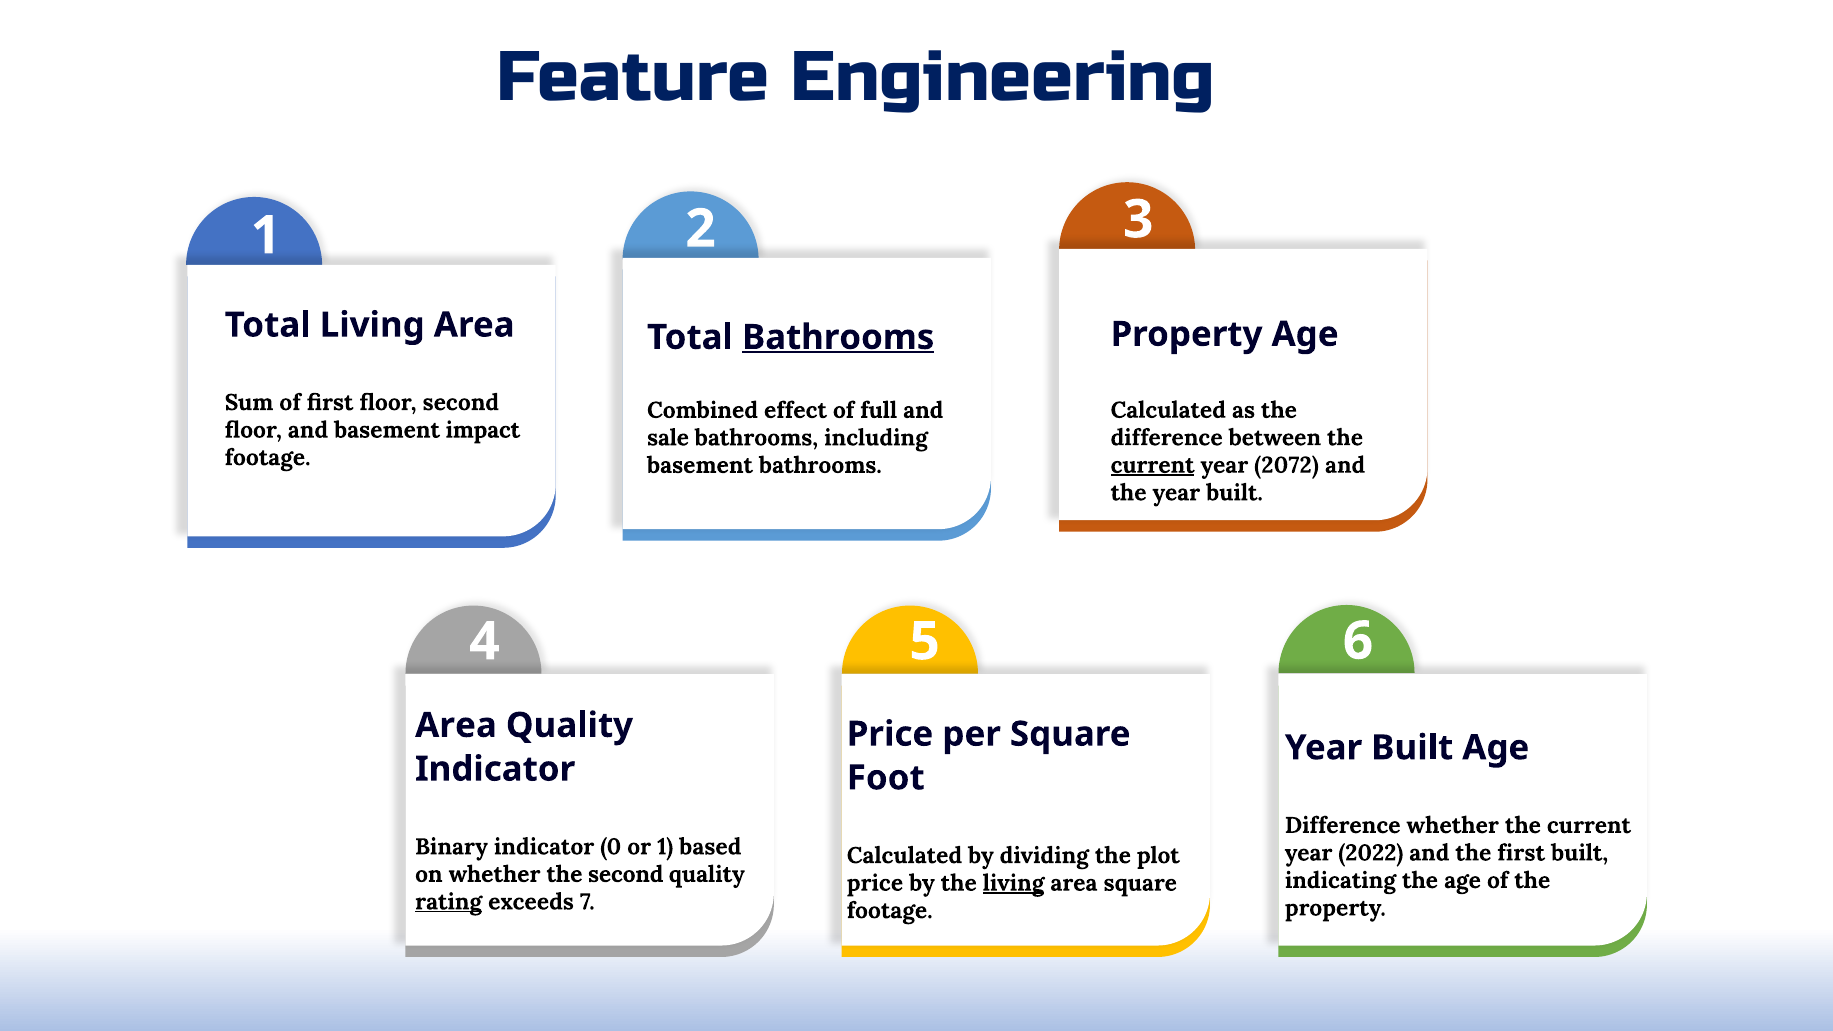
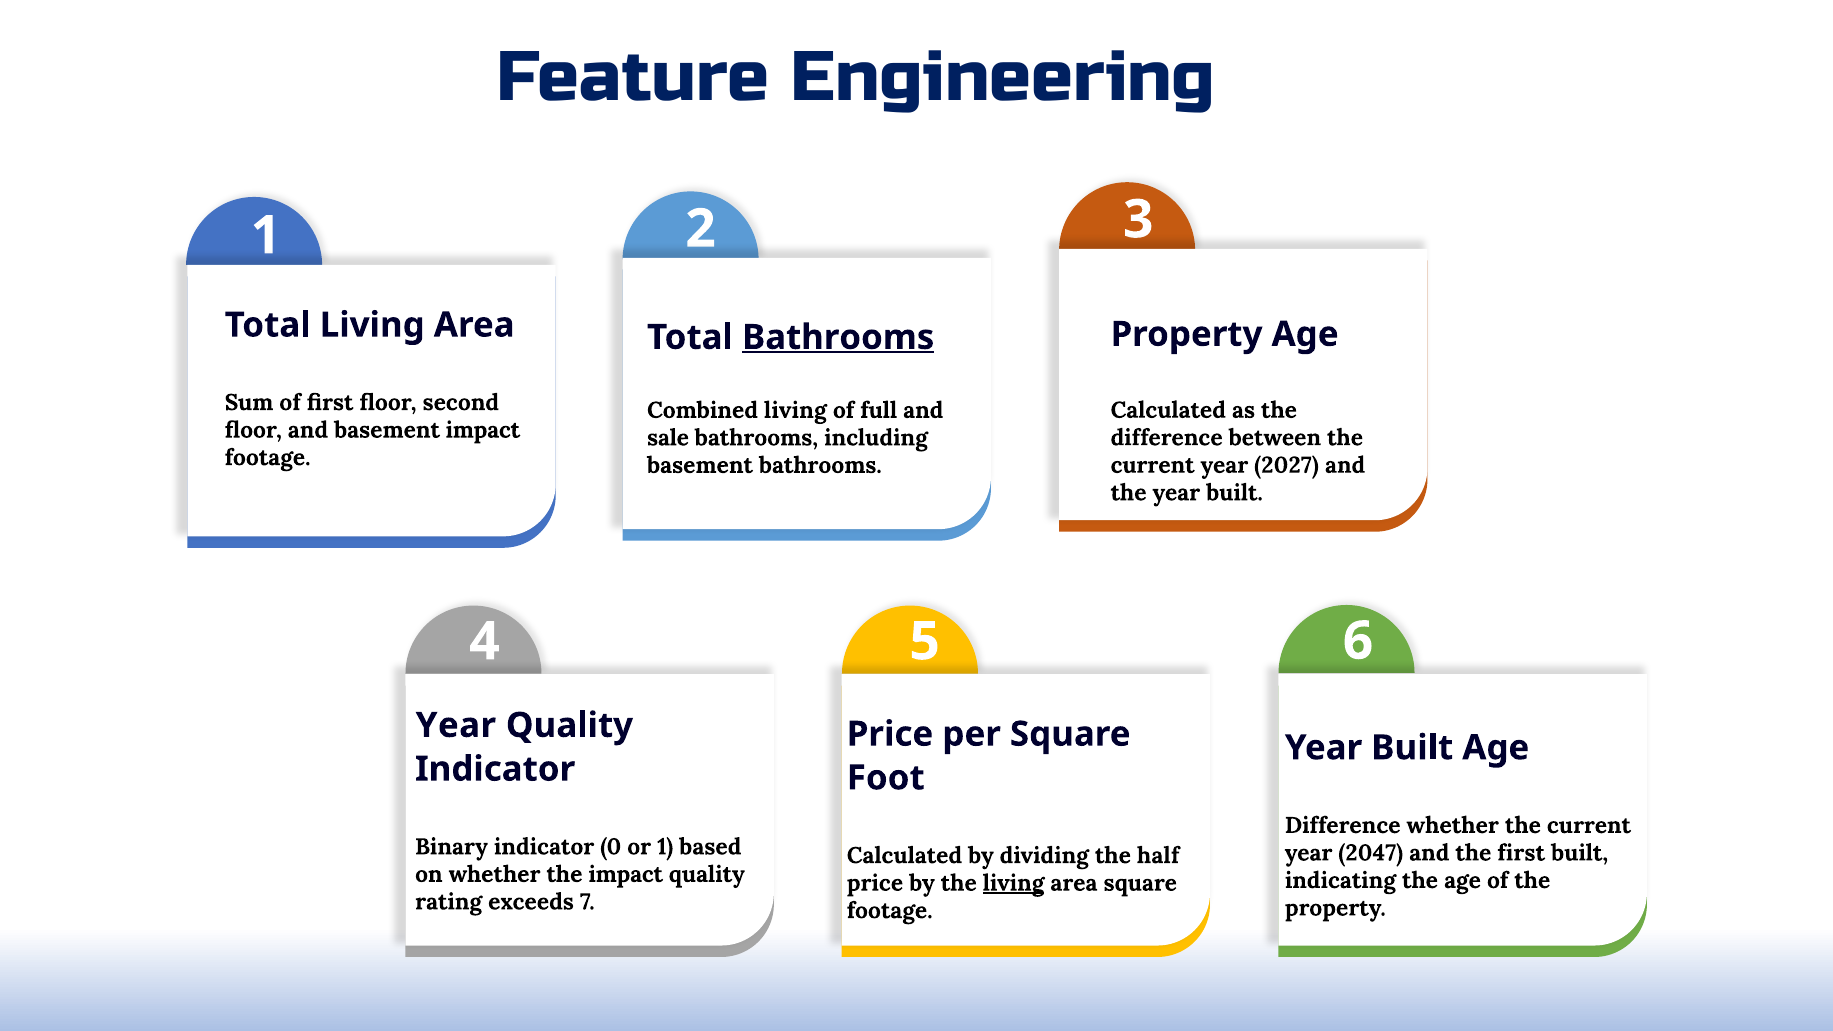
Combined effect: effect -> living
current at (1153, 465) underline: present -> none
2072: 2072 -> 2027
Area at (456, 725): Area -> Year
2022: 2022 -> 2047
plot: plot -> half
the second: second -> impact
rating underline: present -> none
